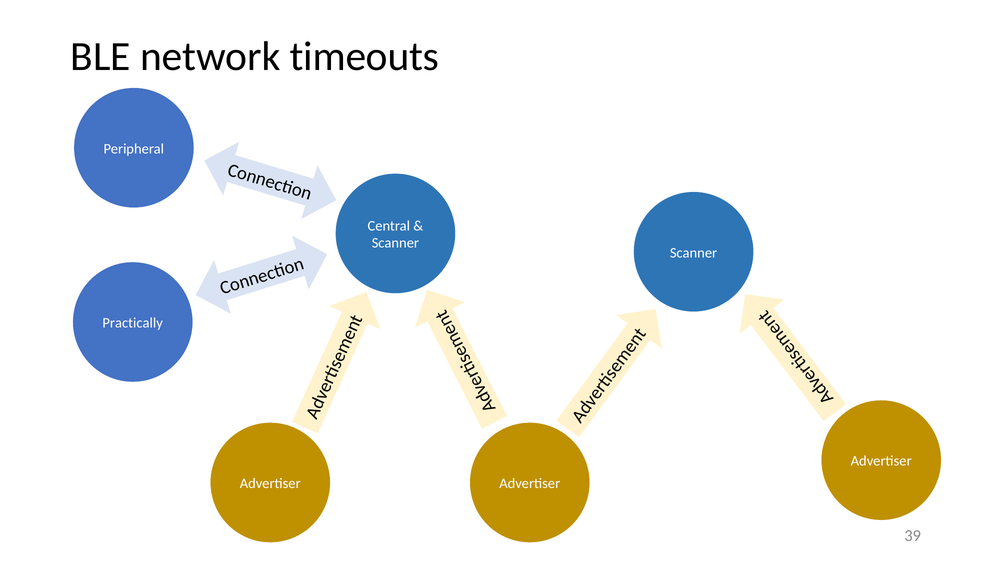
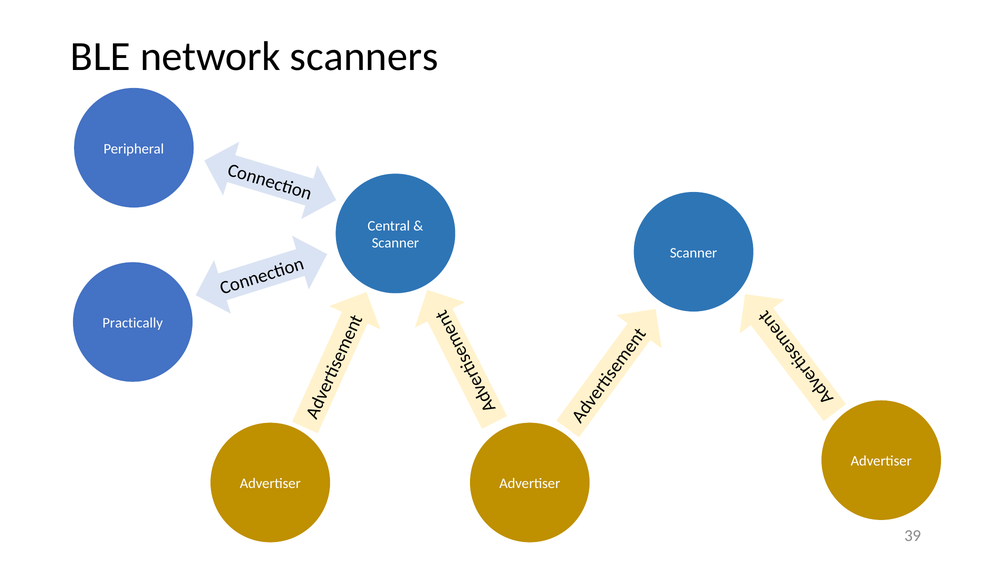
timeouts: timeouts -> scanners
